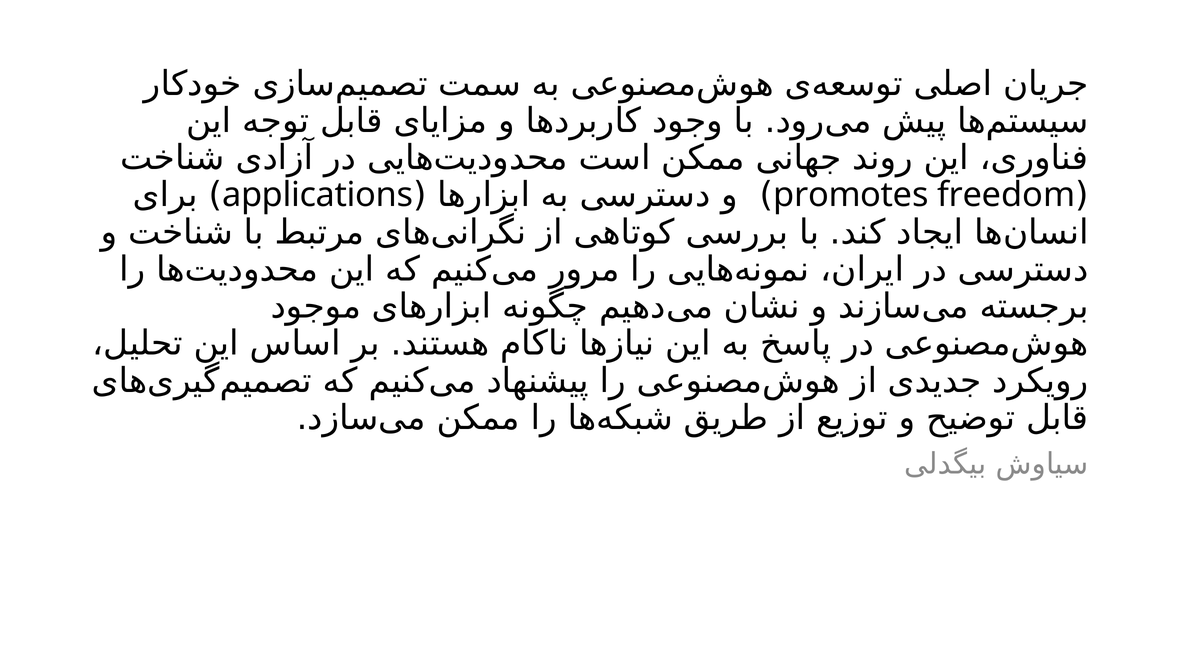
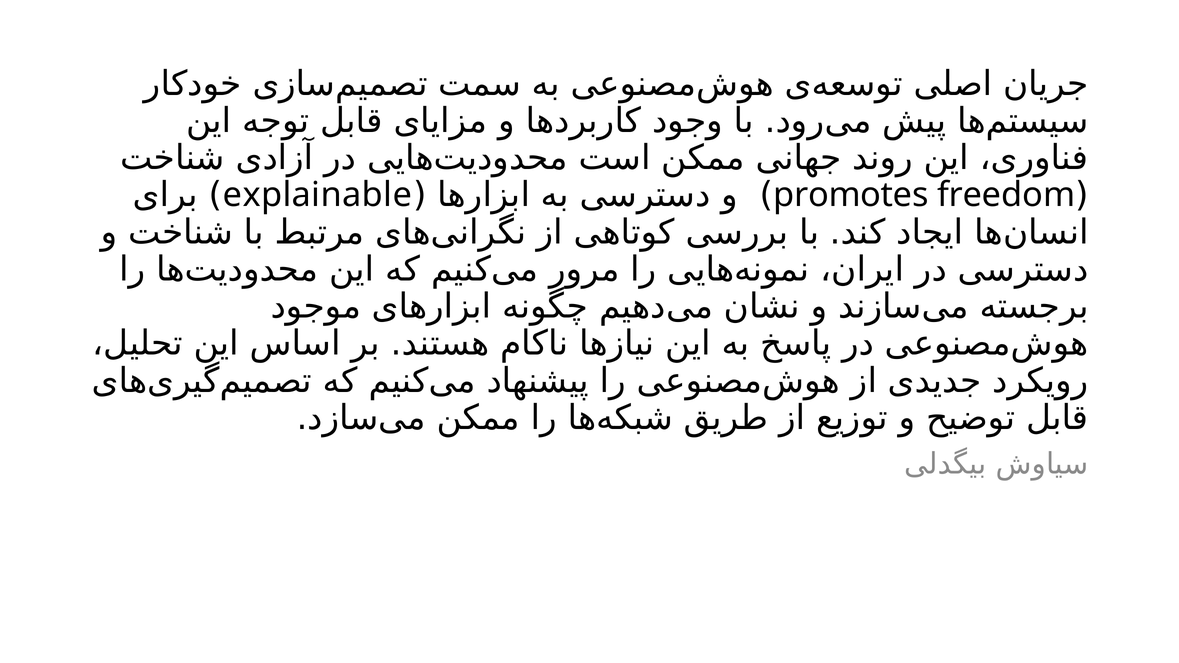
applications: applications -> explainable
